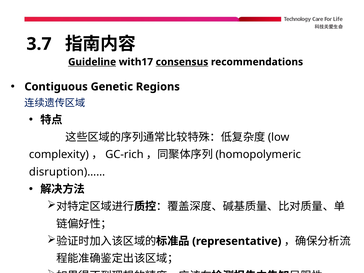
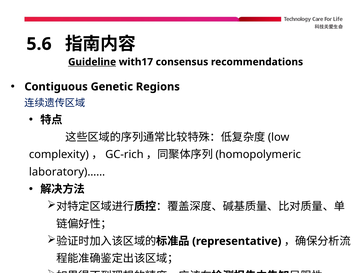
3.7: 3.7 -> 5.6
consensus underline: present -> none
disruption)……: disruption)…… -> laboratory)……
